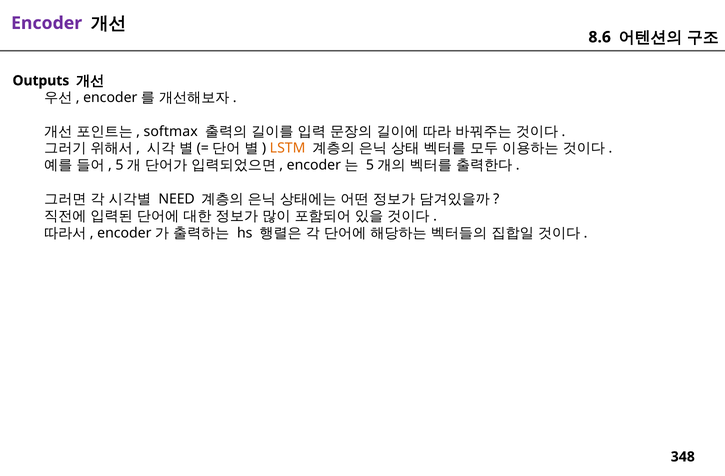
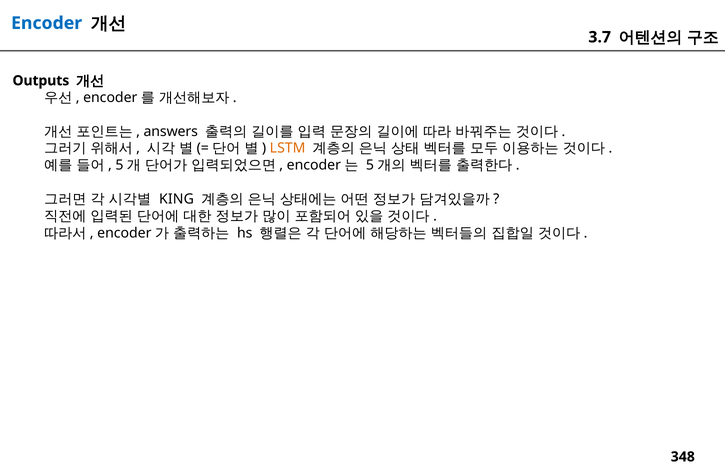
Encoder colour: purple -> blue
8.6: 8.6 -> 3.7
softmax: softmax -> answers
NEED: NEED -> KING
